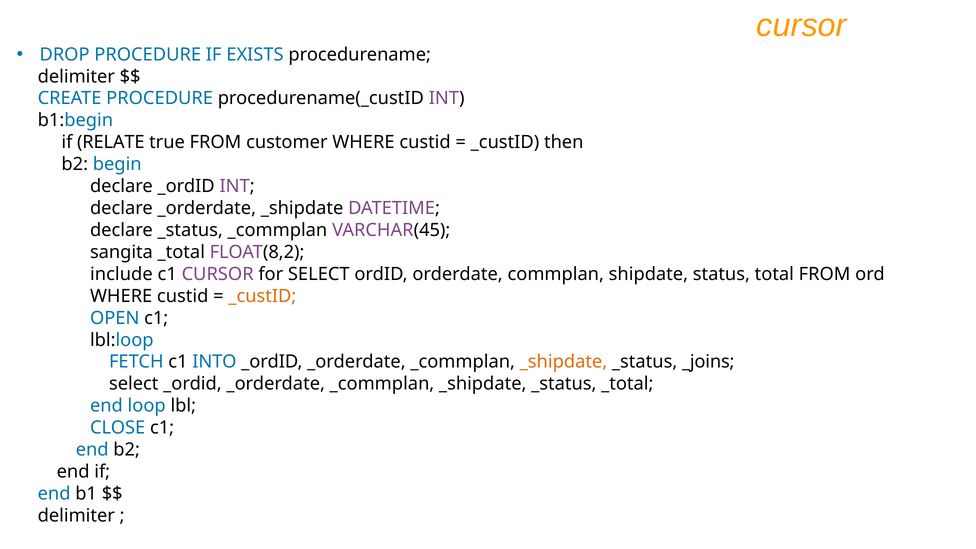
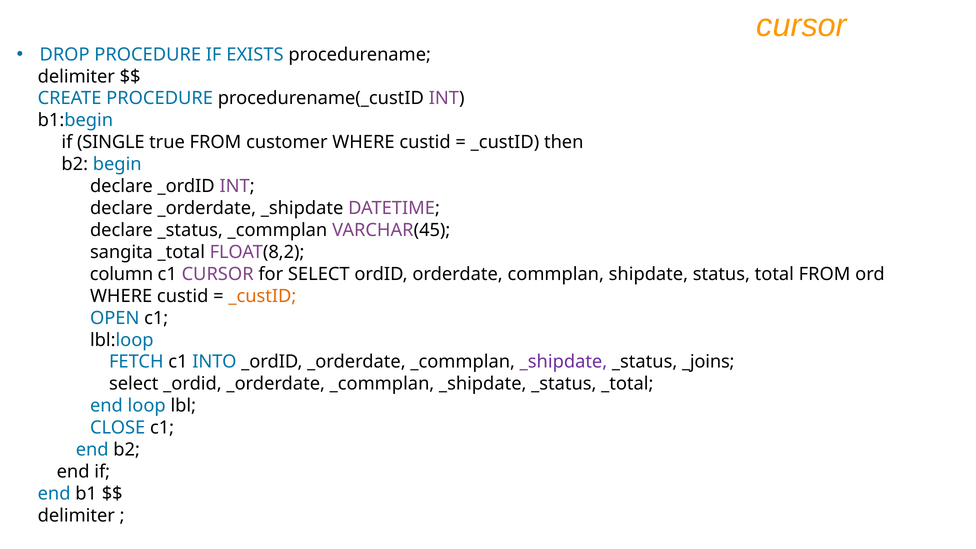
RELATE: RELATE -> SINGLE
include: include -> column
_shipdate at (563, 362) colour: orange -> purple
